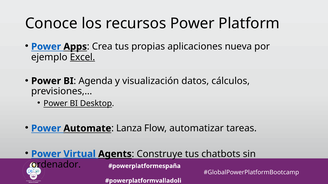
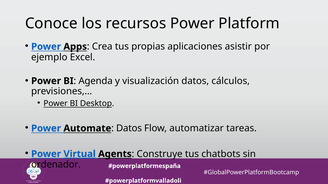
nueva: nueva -> asistir
Excel underline: present -> none
Lanza at (129, 129): Lanza -> Datos
